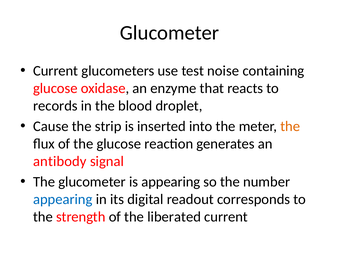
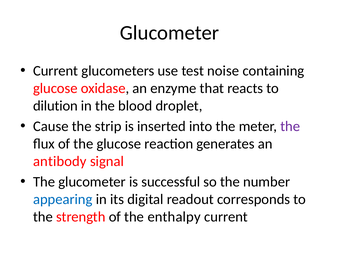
records: records -> dilution
the at (290, 126) colour: orange -> purple
is appearing: appearing -> successful
liberated: liberated -> enthalpy
